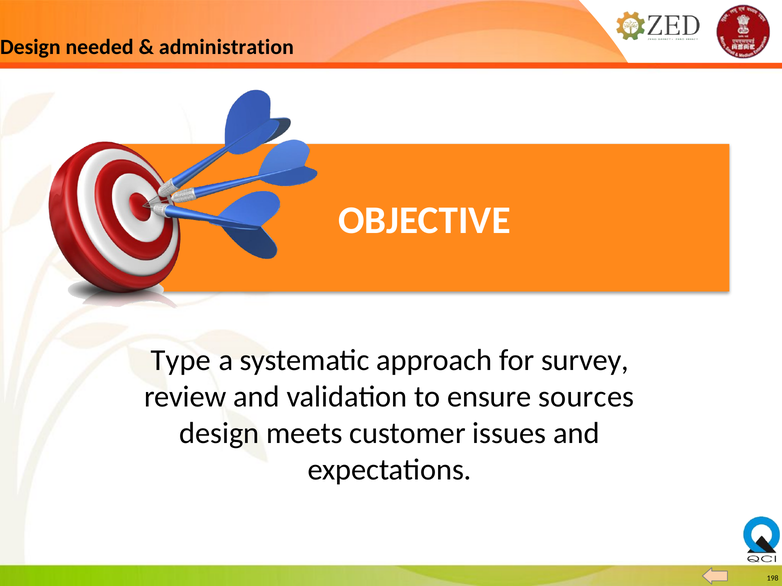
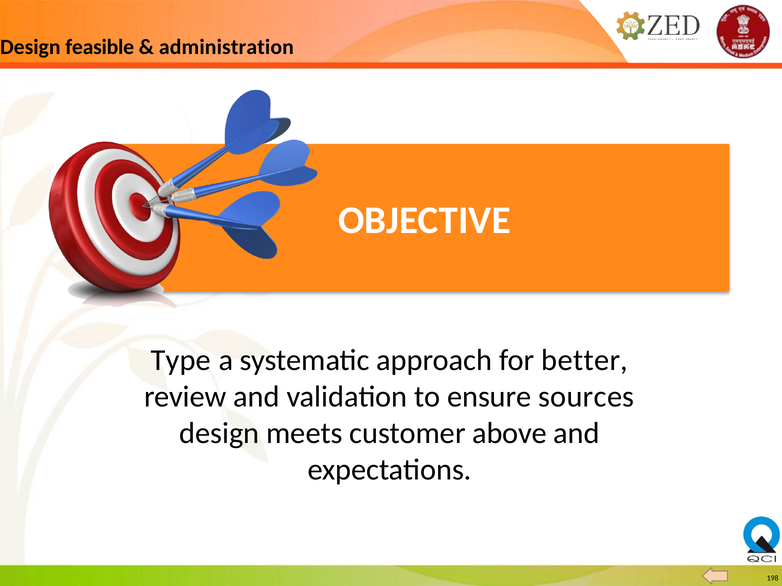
needed: needed -> feasible
survey: survey -> better
issues: issues -> above
